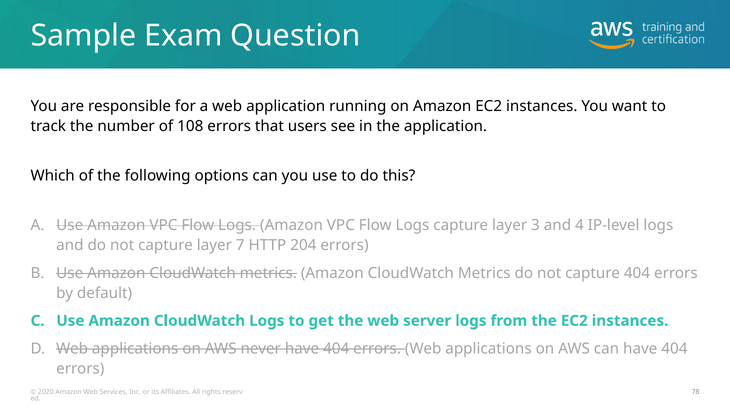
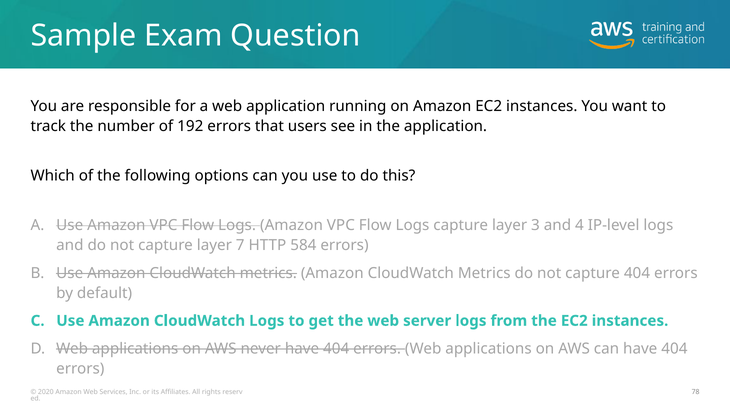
108: 108 -> 192
204: 204 -> 584
